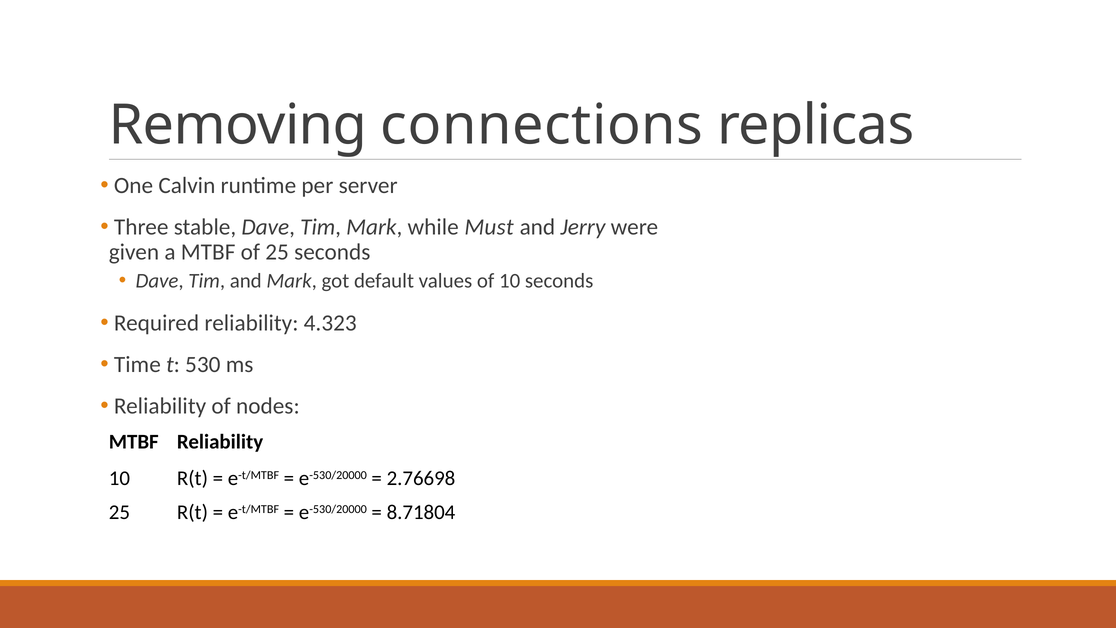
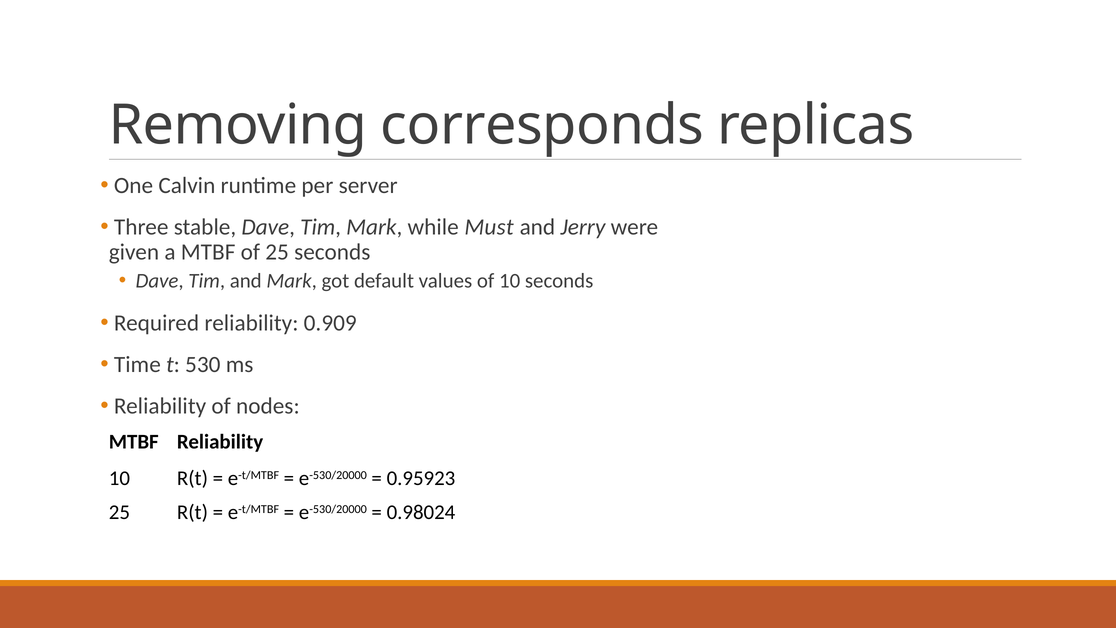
connections: connections -> corresponds
4.323: 4.323 -> 0.909
2.76698: 2.76698 -> 0.95923
8.71804: 8.71804 -> 0.98024
